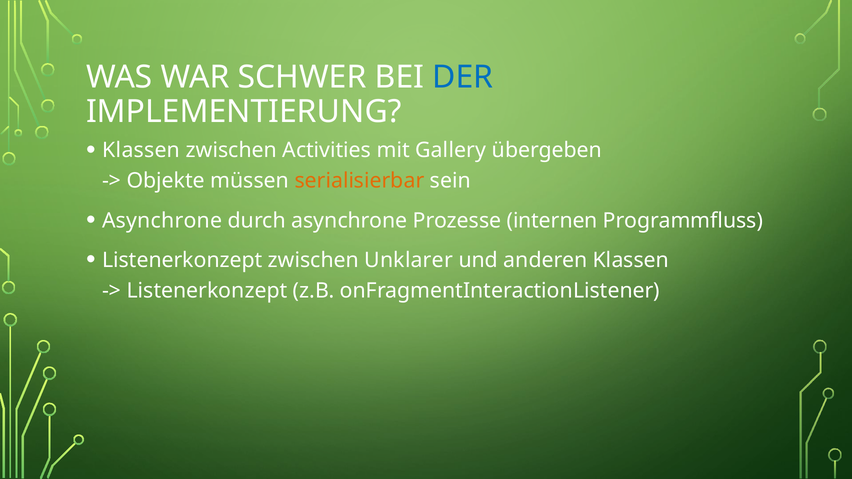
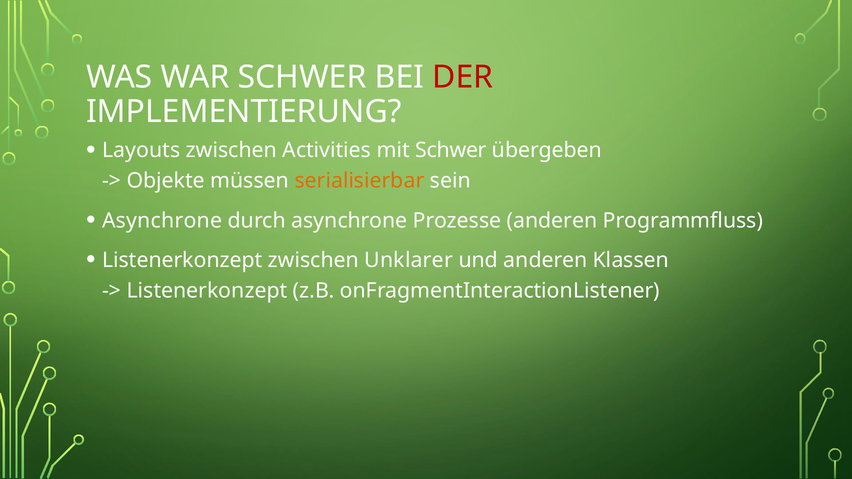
DER colour: blue -> red
Klassen at (141, 150): Klassen -> Layouts
mit Gallery: Gallery -> Schwer
Prozesse internen: internen -> anderen
